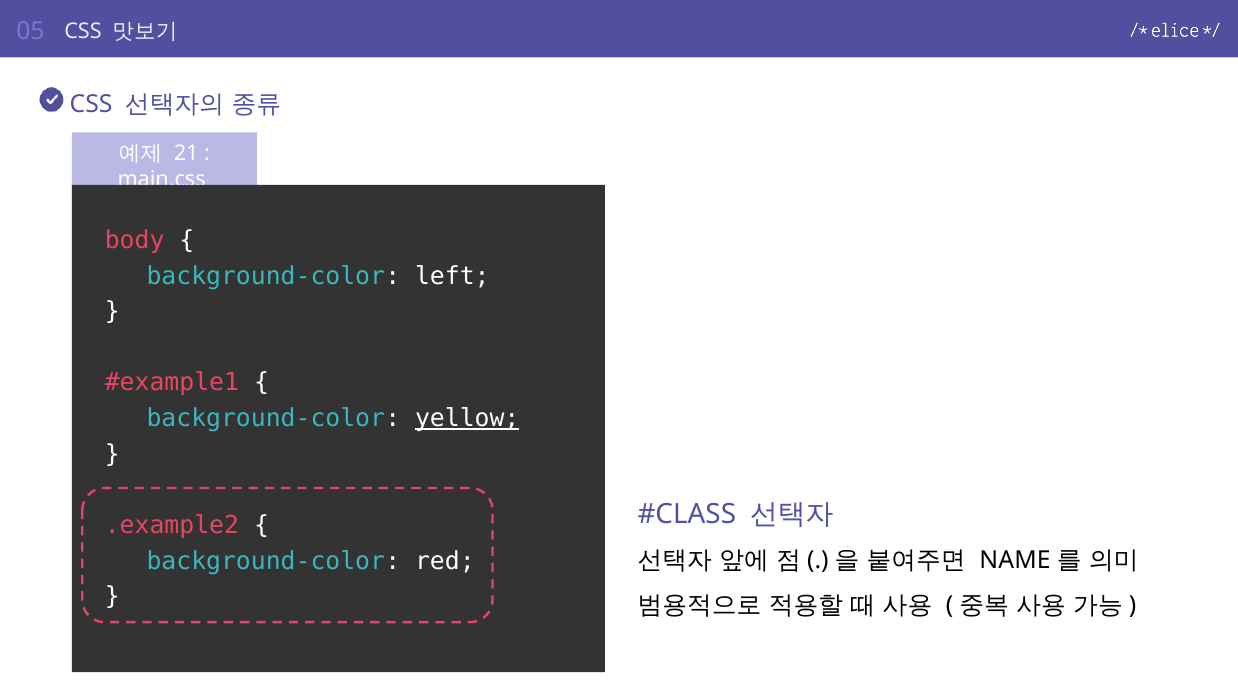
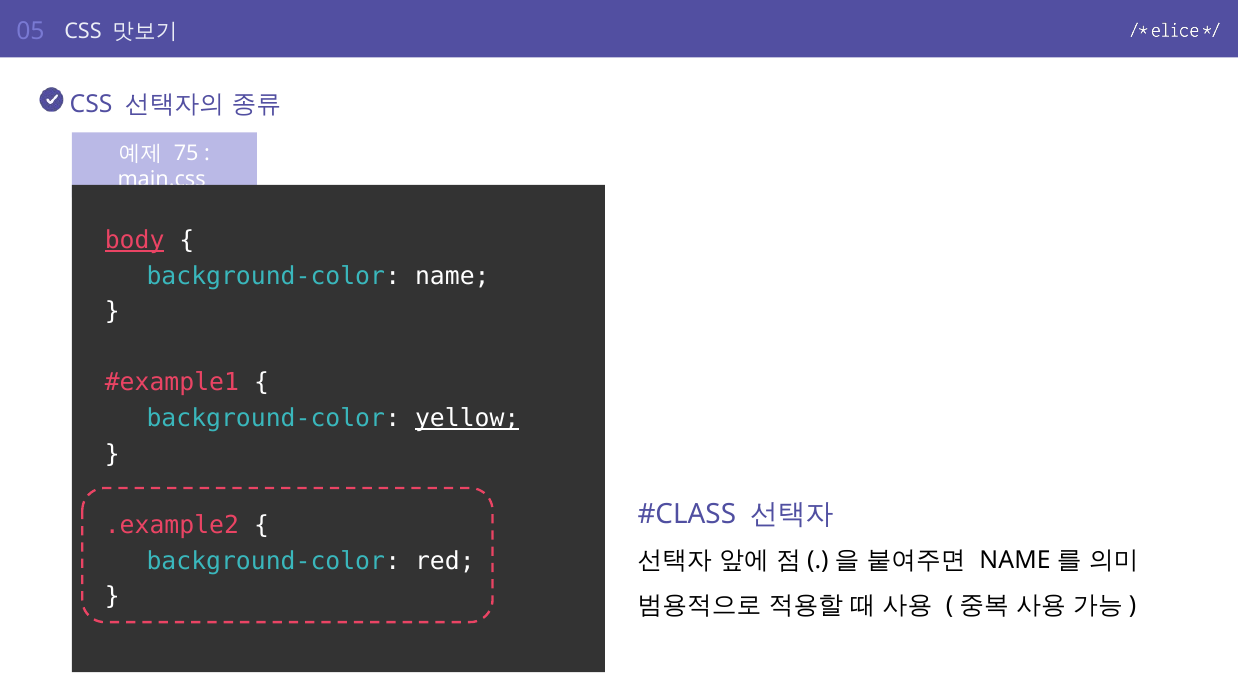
21: 21 -> 75
body underline: none -> present
background-color left: left -> name
